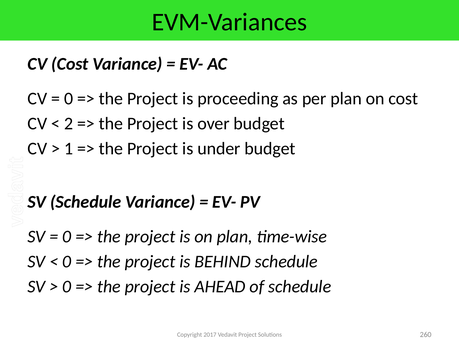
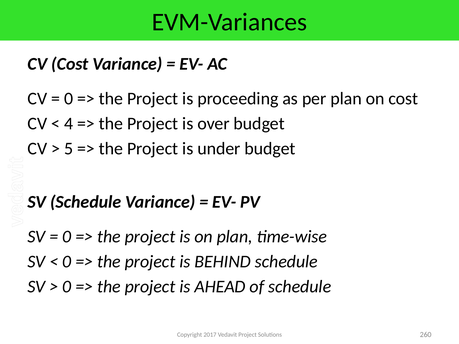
2: 2 -> 4
1: 1 -> 5
